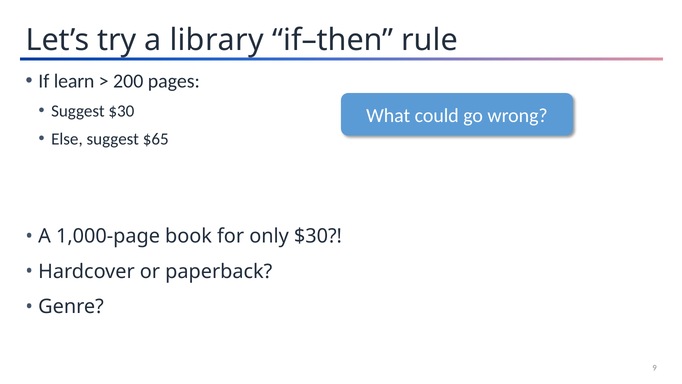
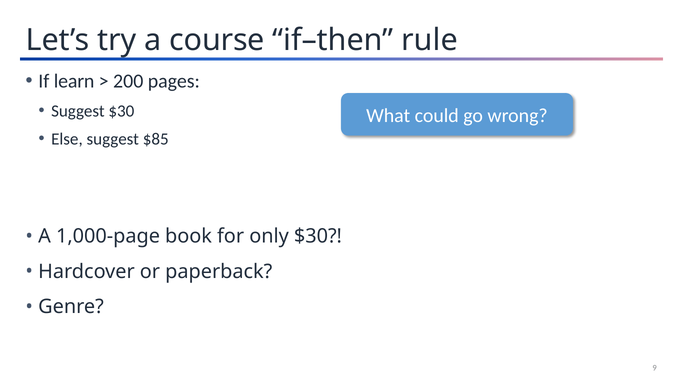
library: library -> course
$65: $65 -> $85
